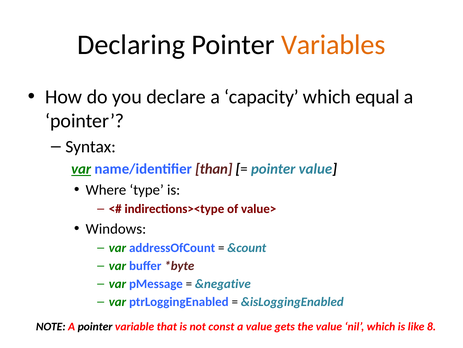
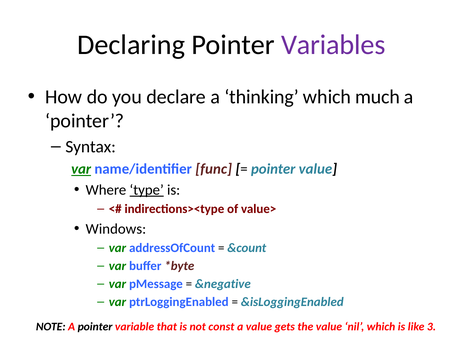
Variables colour: orange -> purple
capacity: capacity -> thinking
equal: equal -> much
than: than -> func
type underline: none -> present
8: 8 -> 3
